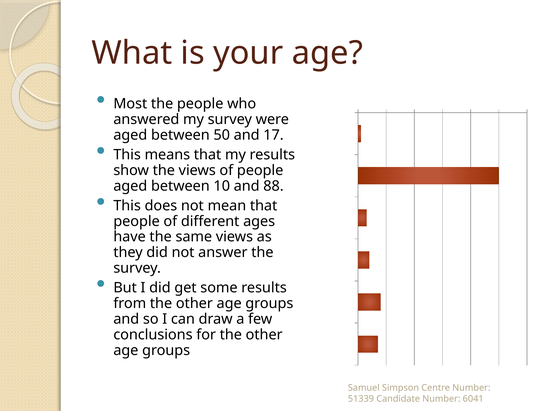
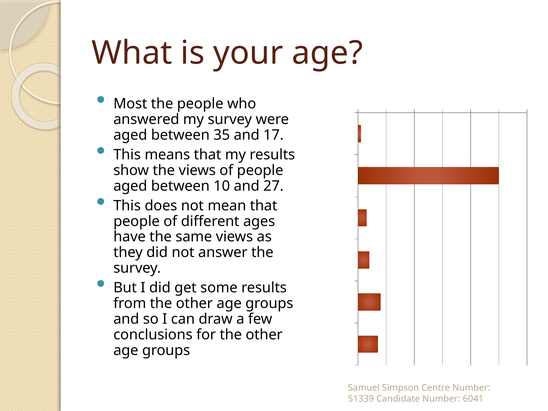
between 50: 50 -> 35
88: 88 -> 27
